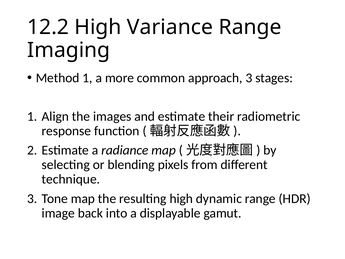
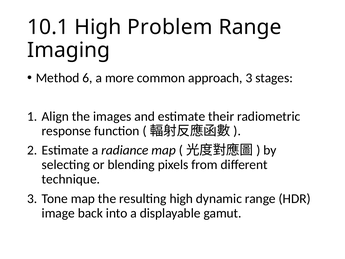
12.2: 12.2 -> 10.1
Variance: Variance -> Problem
Method 1: 1 -> 6
